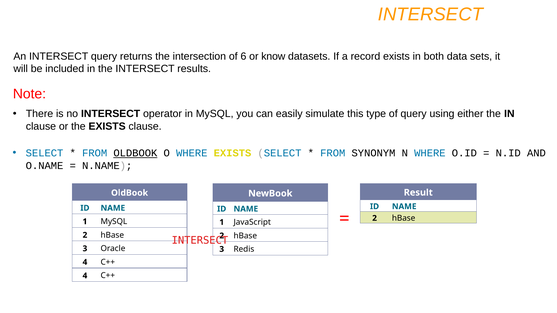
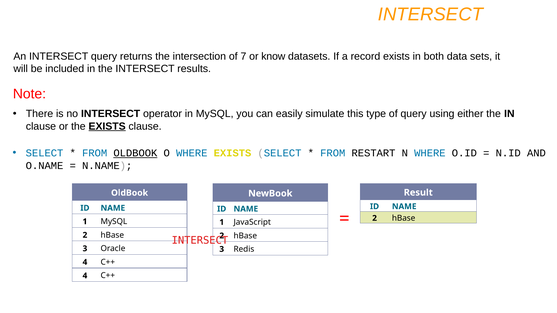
6: 6 -> 7
EXISTS at (107, 126) underline: none -> present
SYNONYM: SYNONYM -> RESTART
